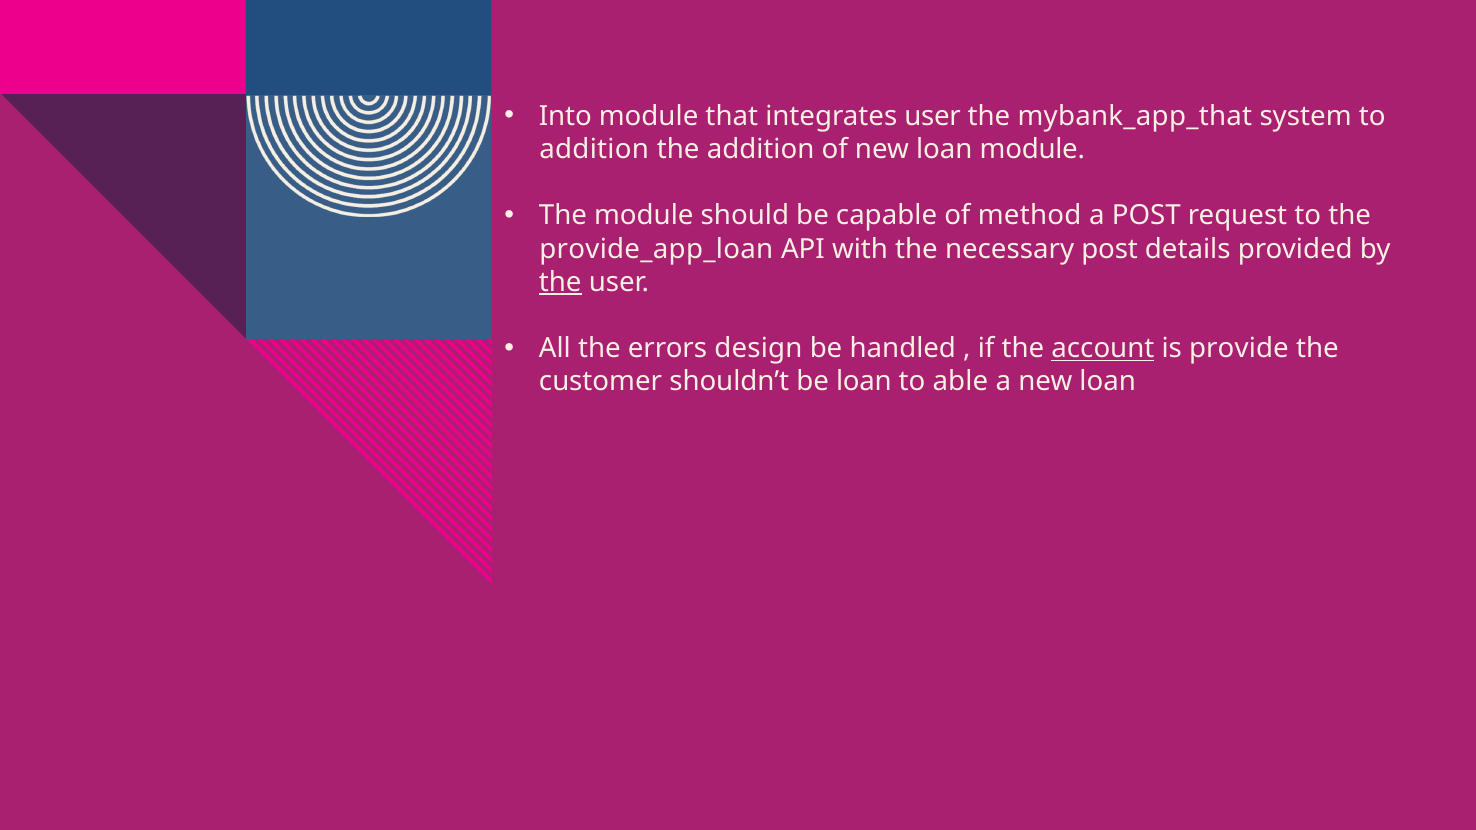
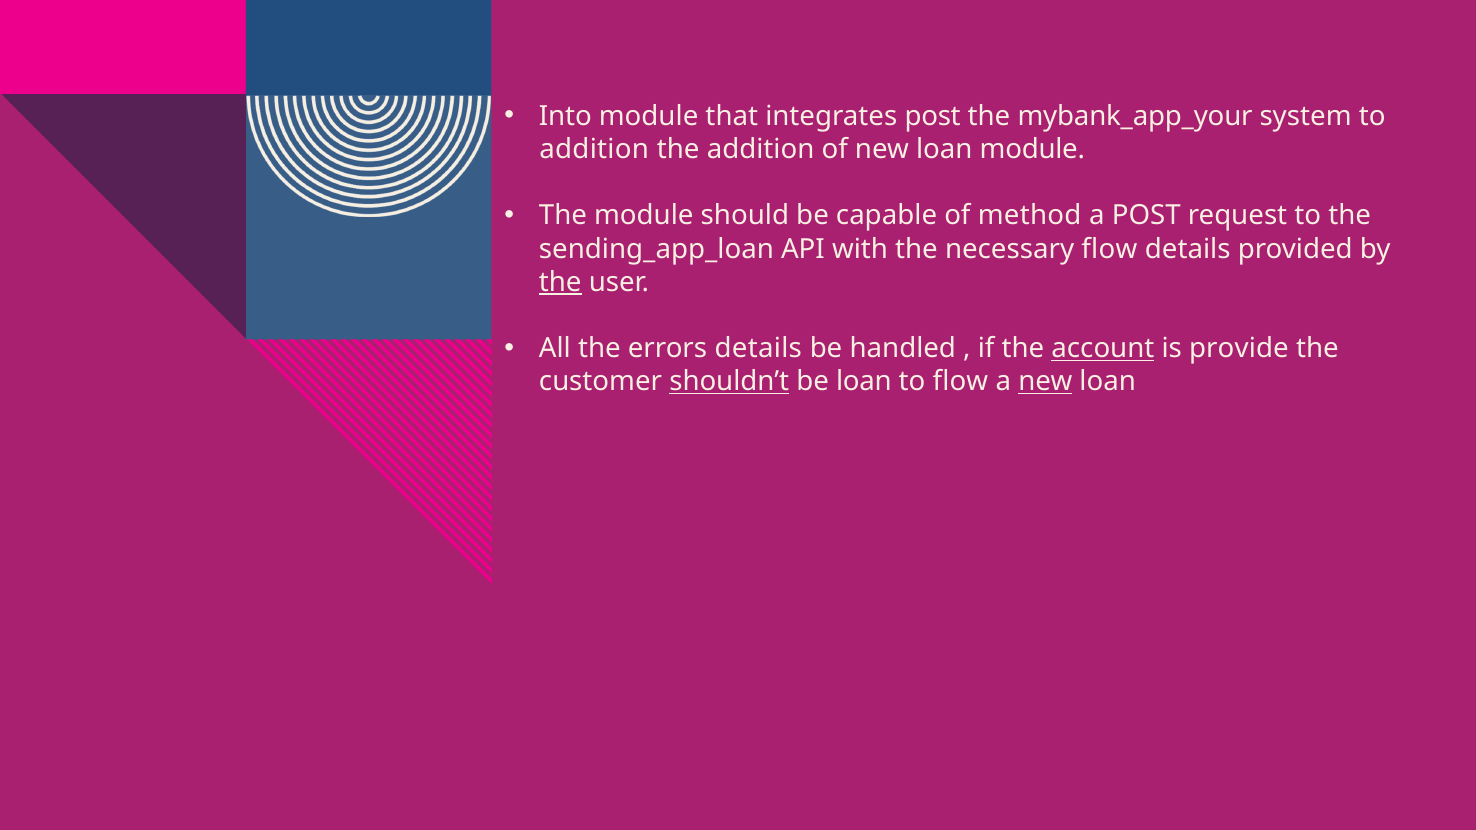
integrates user: user -> post
mybank_app_that: mybank_app_that -> mybank_app_your
provide_app_loan: provide_app_loan -> sending_app_loan
necessary post: post -> flow
errors design: design -> details
shouldn’t underline: none -> present
to able: able -> flow
new at (1045, 382) underline: none -> present
